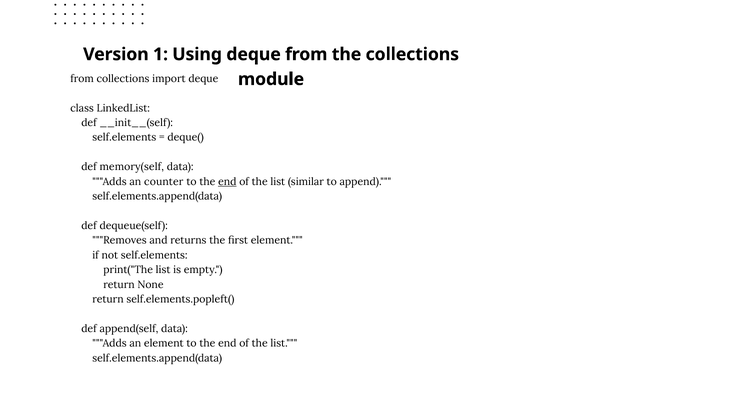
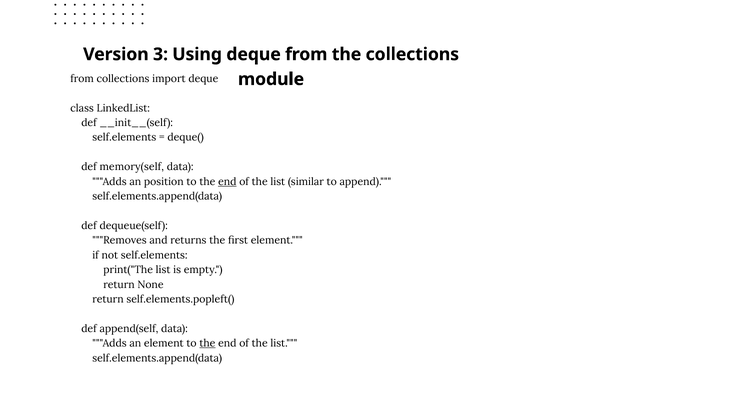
1: 1 -> 3
counter: counter -> position
the at (207, 344) underline: none -> present
